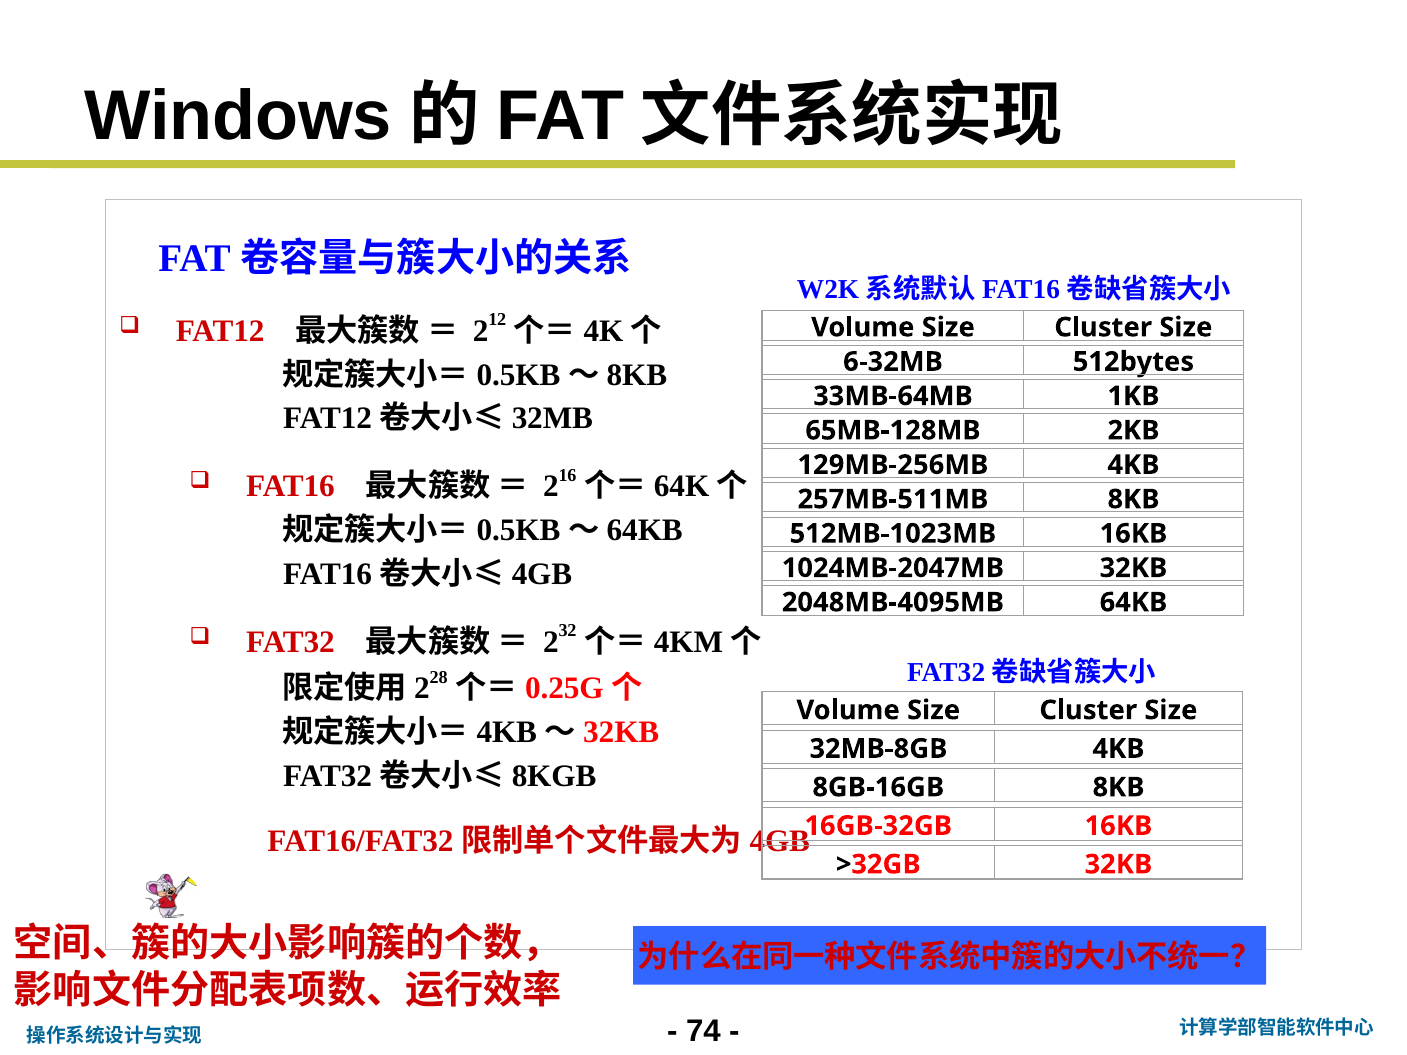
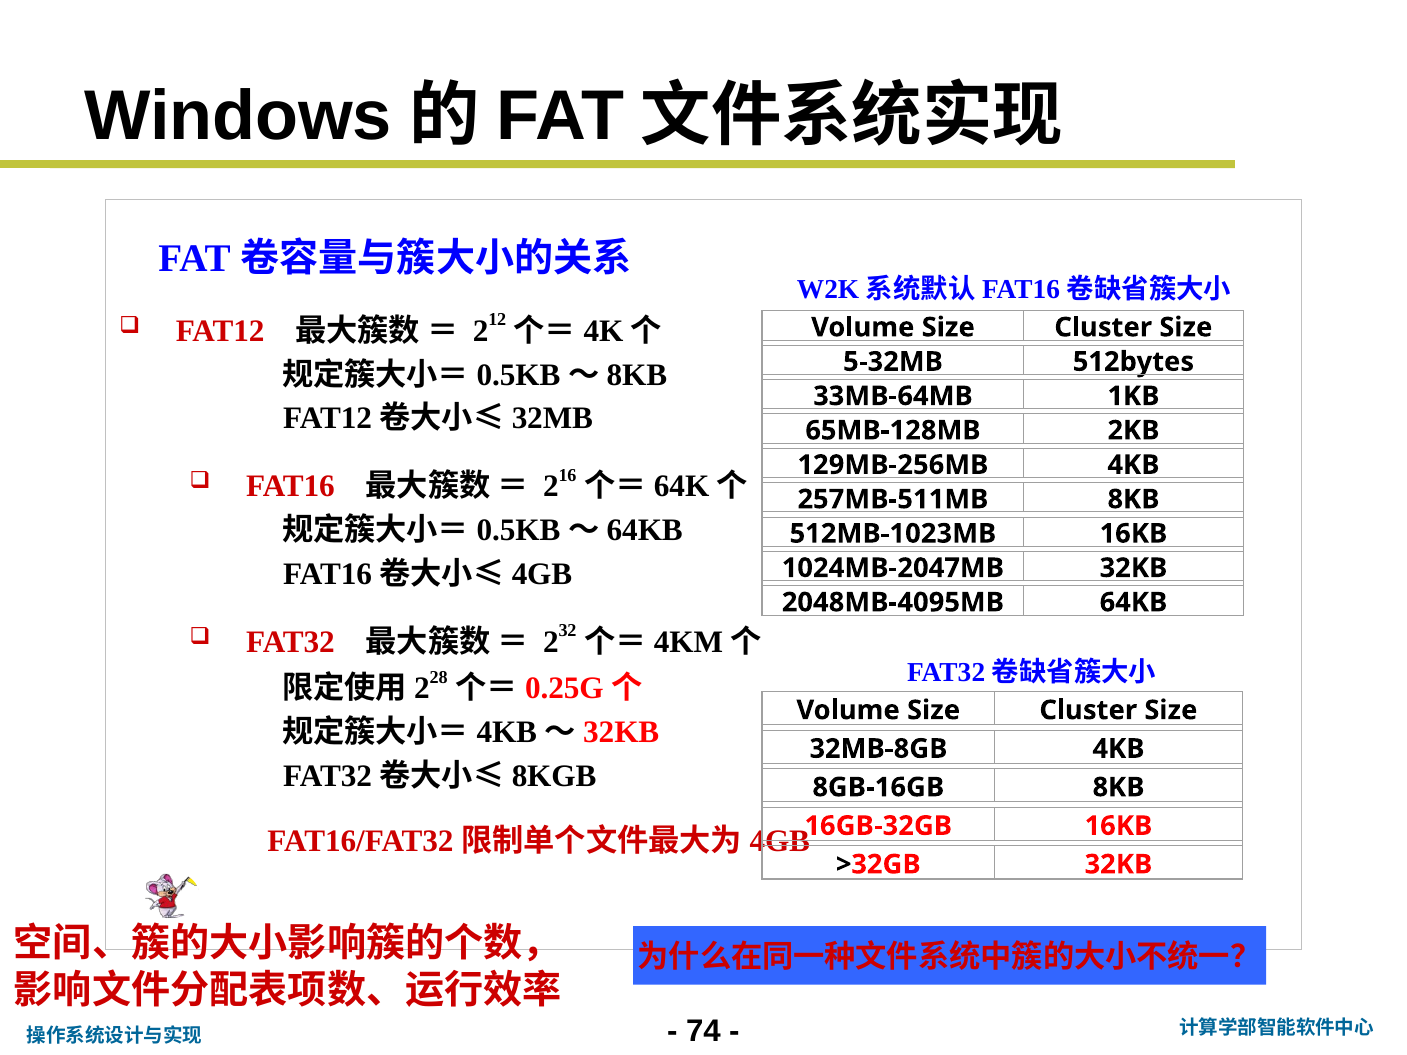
6-32MB: 6-32MB -> 5-32MB
